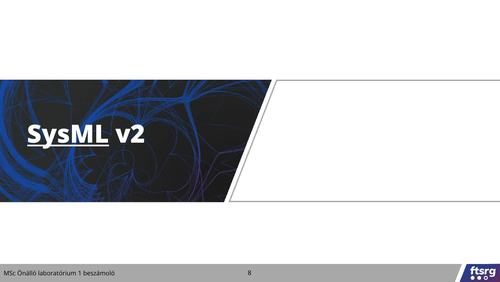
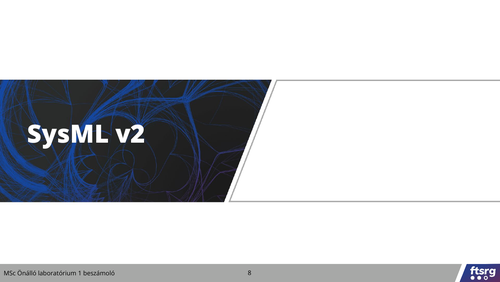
SysML underline: present -> none
